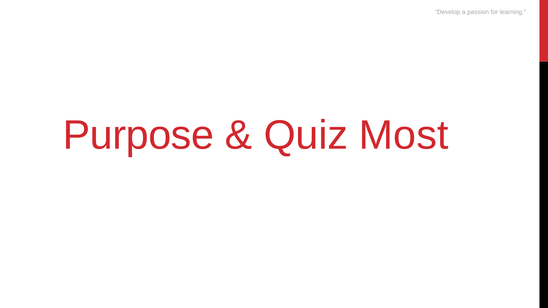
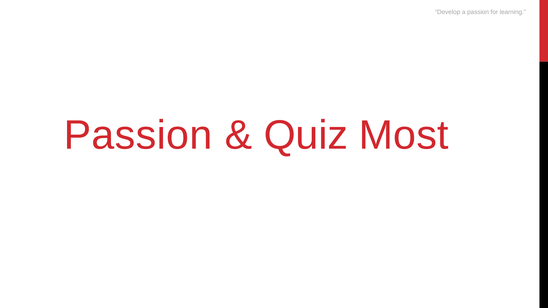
Purpose at (138, 135): Purpose -> Passion
